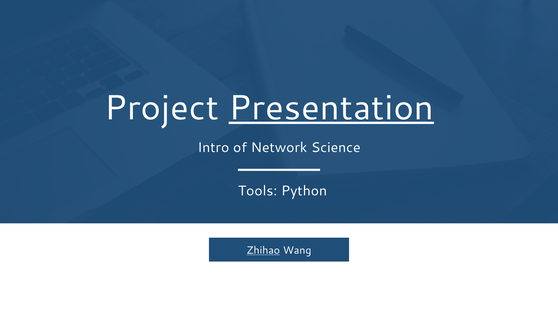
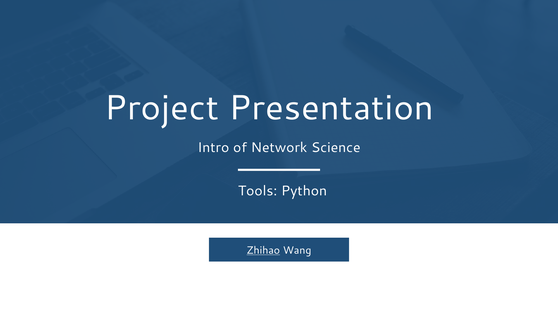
Presentation underline: present -> none
